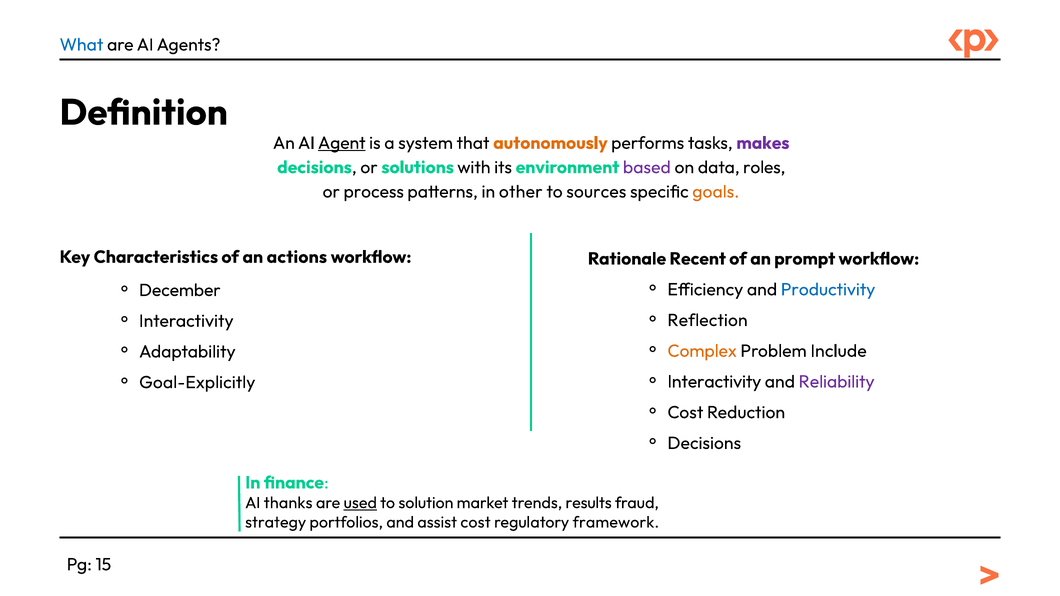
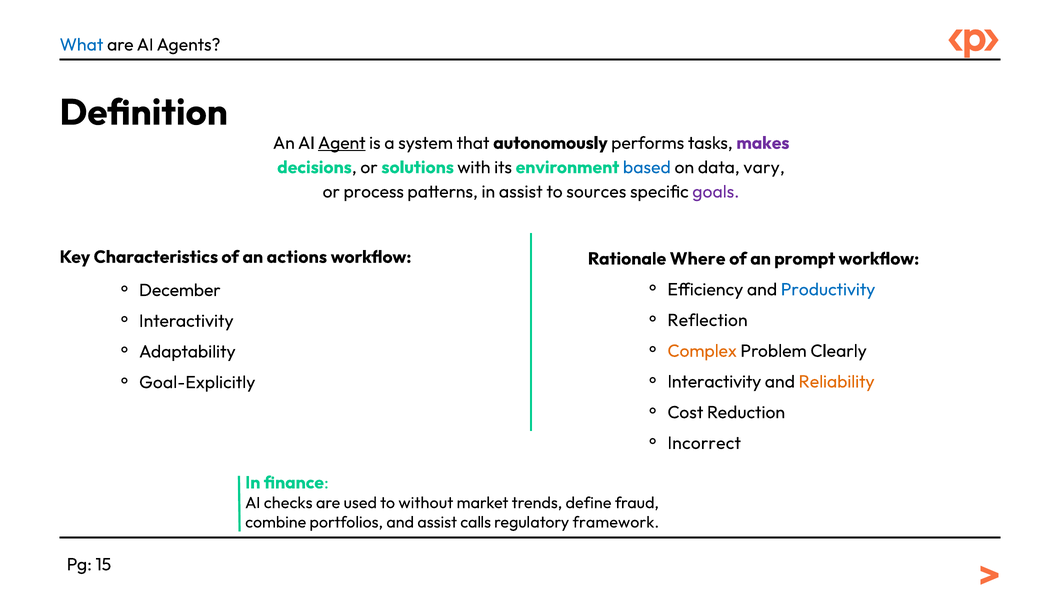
autonomously colour: orange -> black
based colour: purple -> blue
roles: roles -> vary
in other: other -> assist
goals colour: orange -> purple
Recent: Recent -> Where
Include: Include -> Clearly
Reliability colour: purple -> orange
Decisions at (704, 443): Decisions -> Incorrect
thanks: thanks -> checks
used underline: present -> none
solution: solution -> without
results: results -> define
strategy: strategy -> combine
assist cost: cost -> calls
